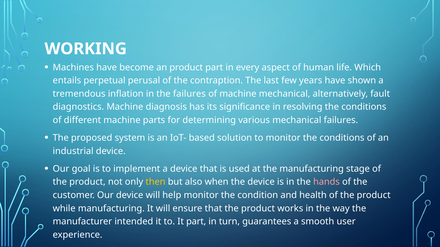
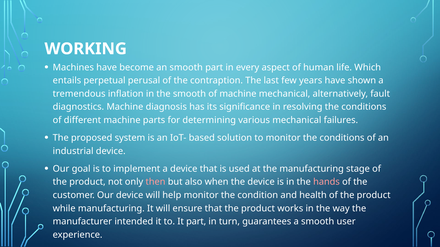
an product: product -> smooth
the failures: failures -> smooth
then colour: yellow -> pink
